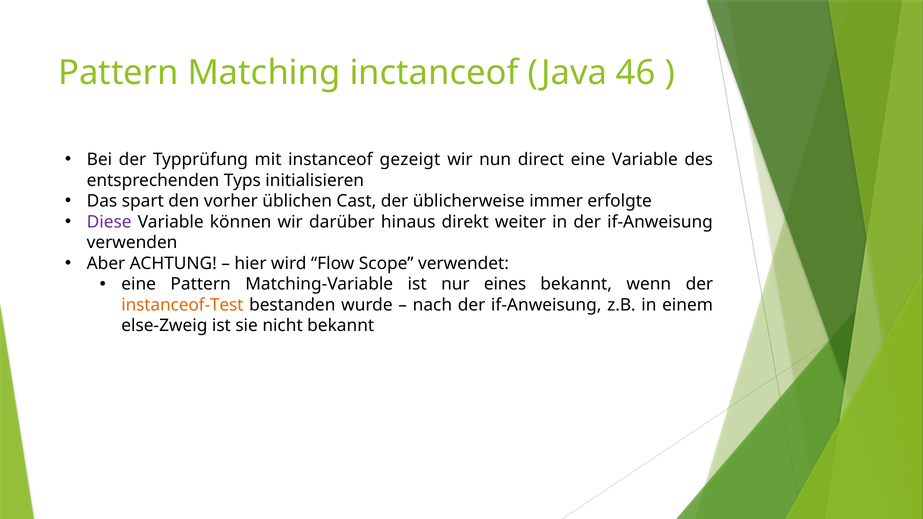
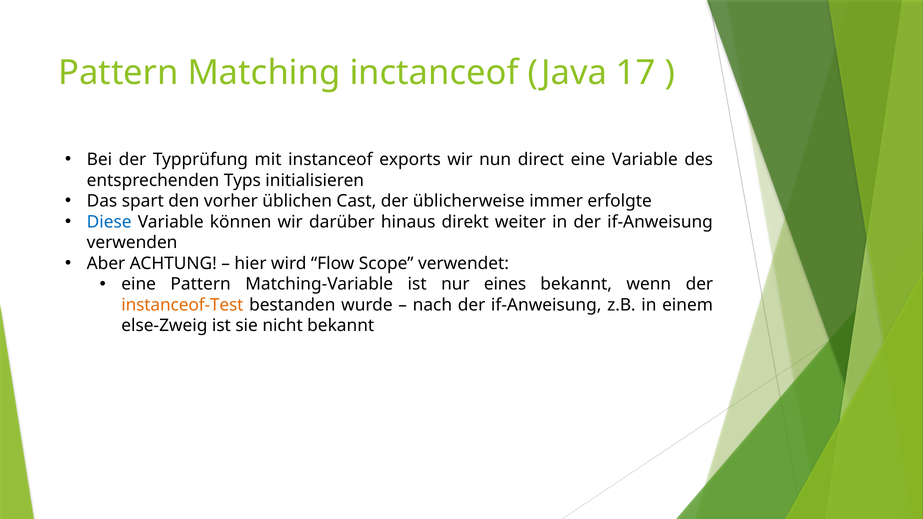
46: 46 -> 17
gezeigt: gezeigt -> exports
Diese colour: purple -> blue
